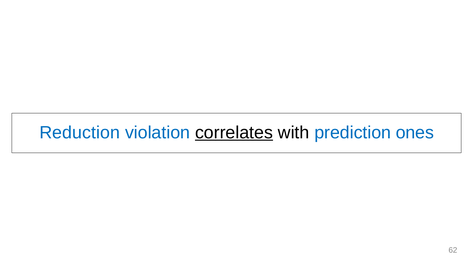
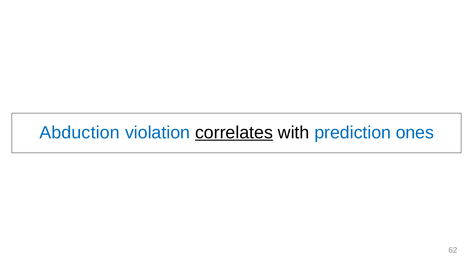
Reduction: Reduction -> Abduction
